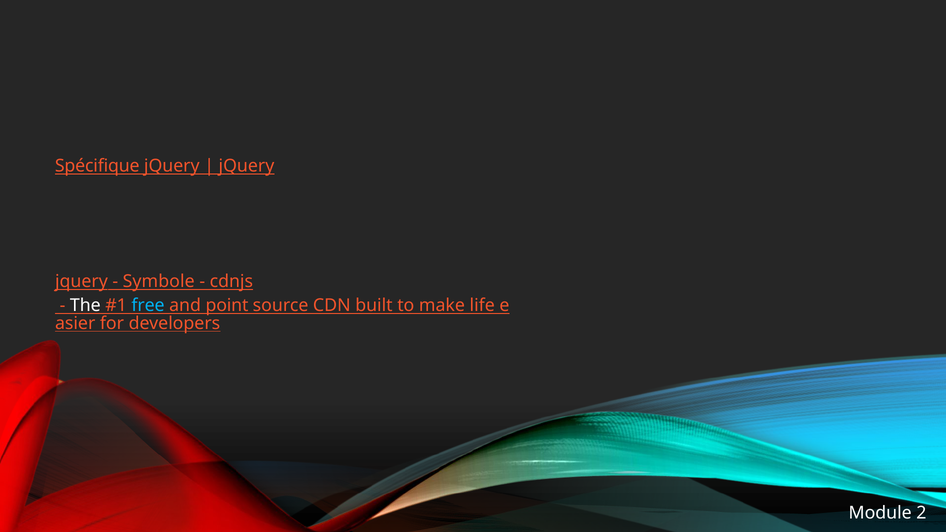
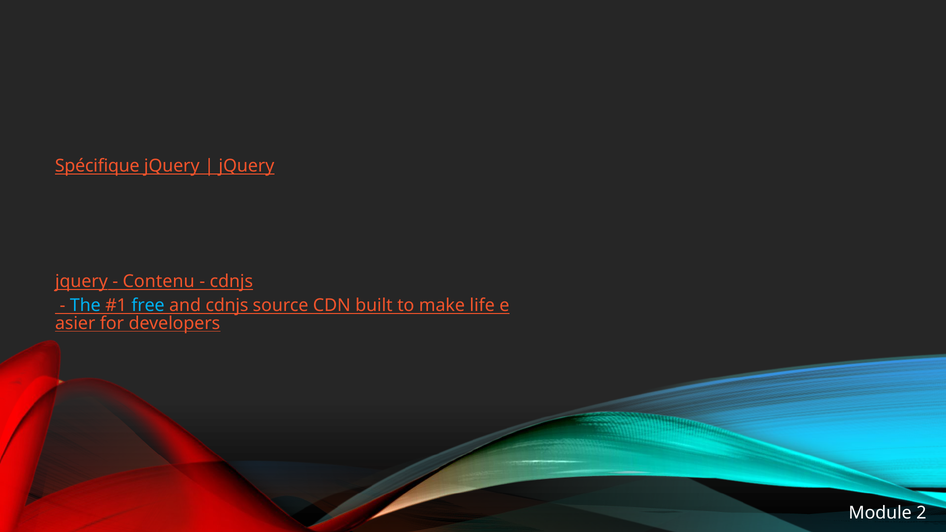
Symbole: Symbole -> Contenu
The colour: white -> light blue
and point: point -> cdnjs
